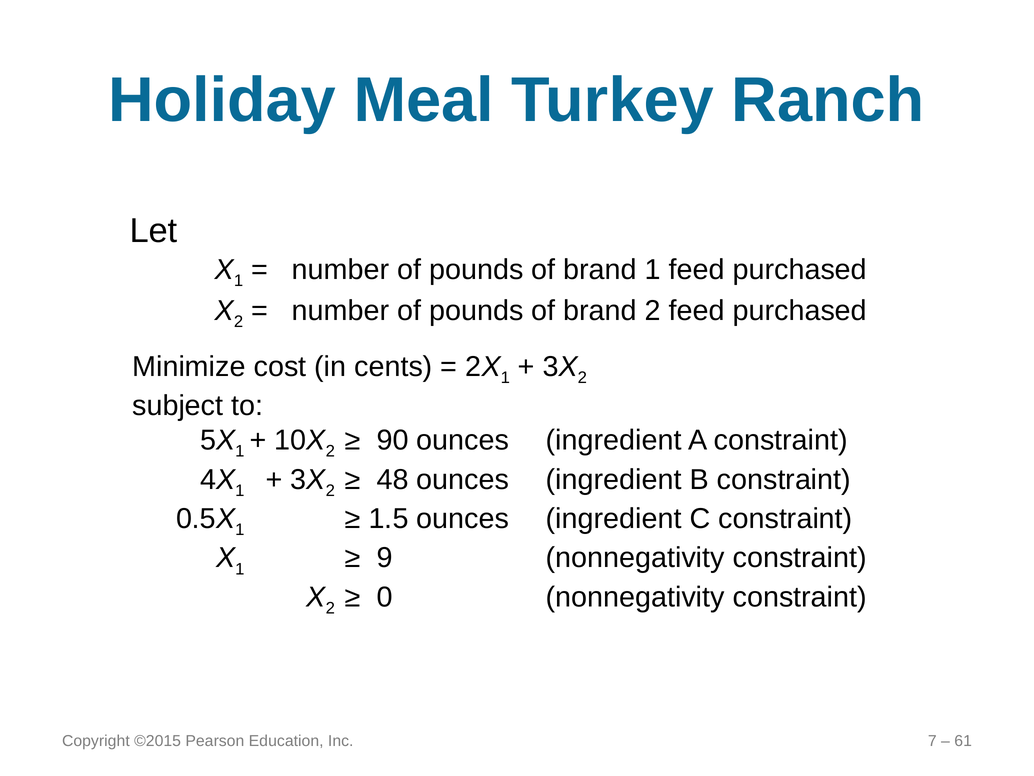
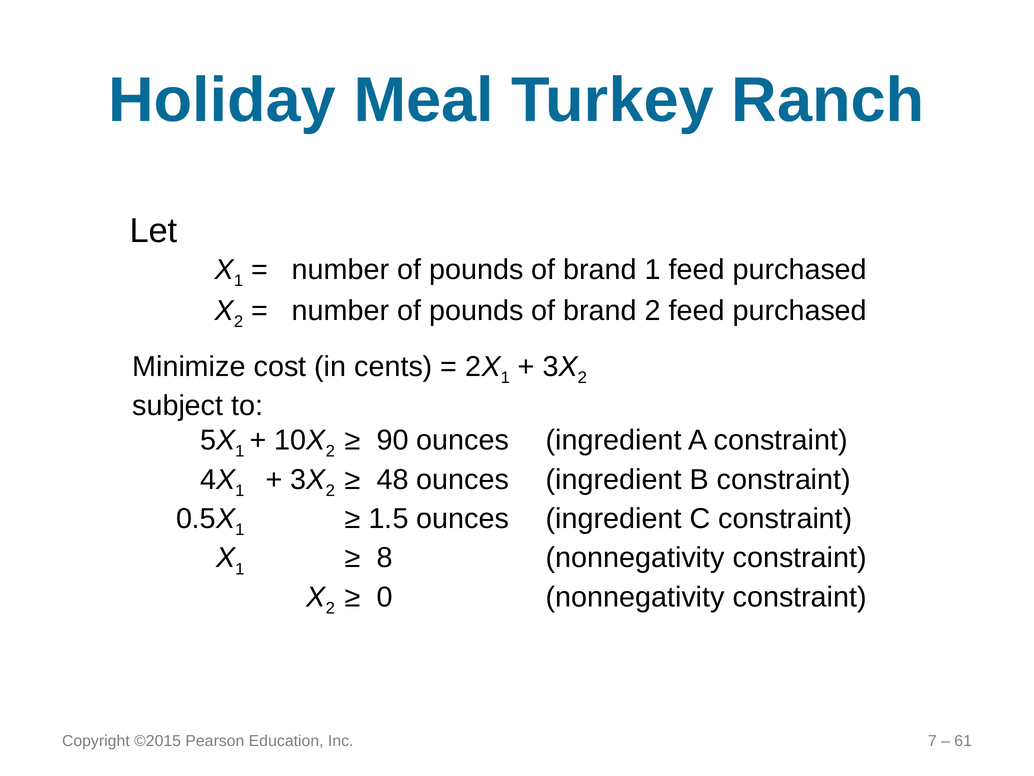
9: 9 -> 8
